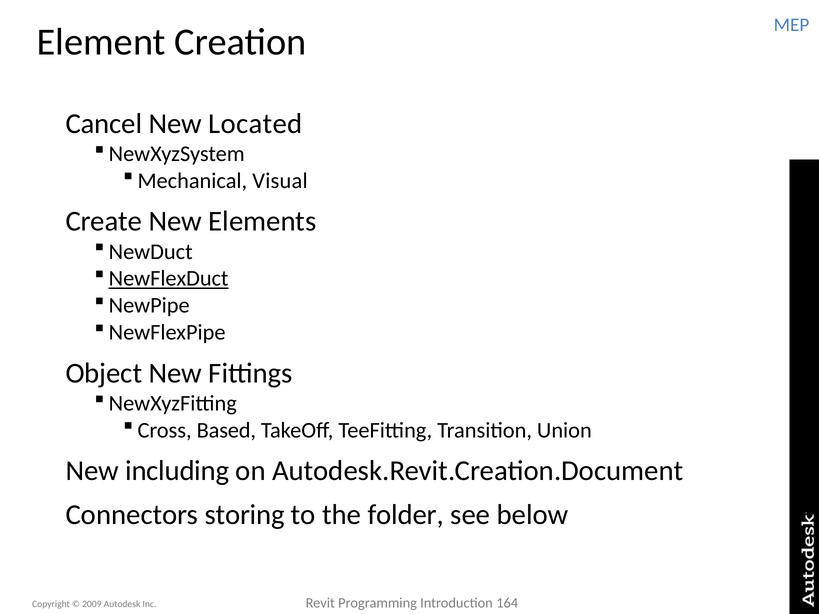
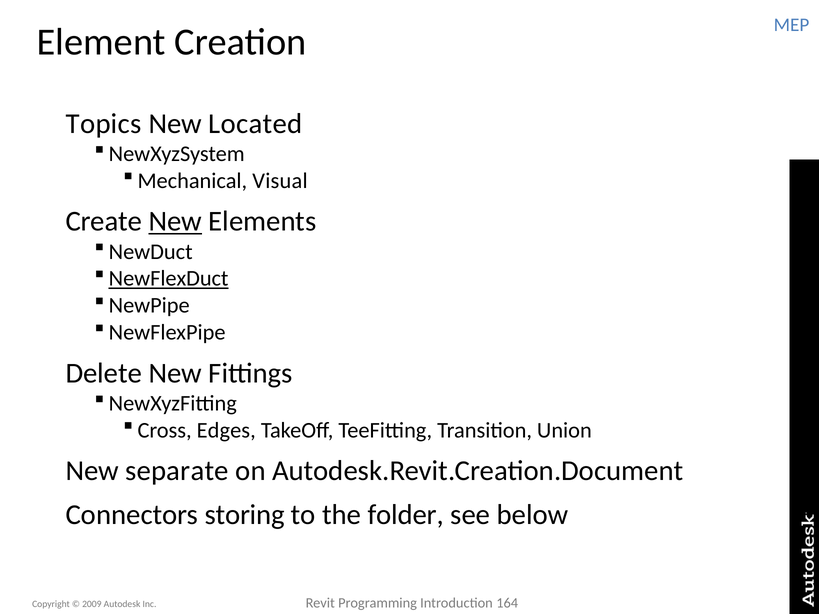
Cancel: Cancel -> Topics
New at (175, 222) underline: none -> present
Object: Object -> Delete
Based: Based -> Edges
including: including -> separate
